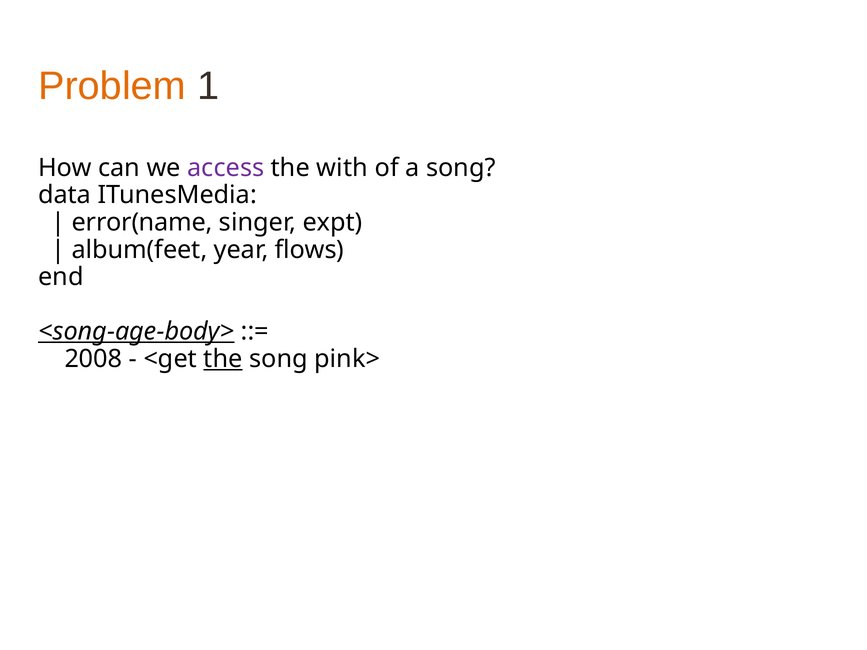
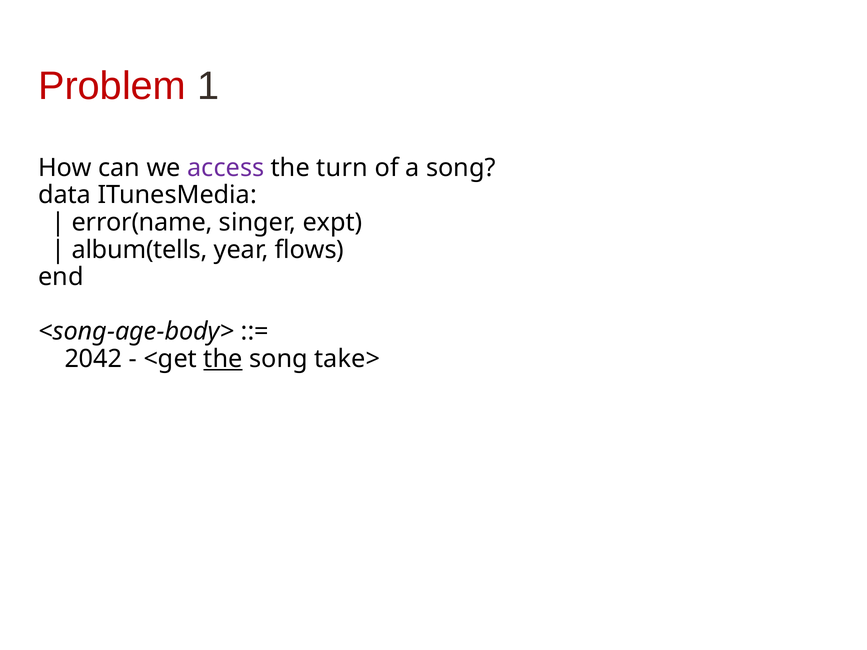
Problem colour: orange -> red
with: with -> turn
album(feet: album(feet -> album(tells
<song-age-body> underline: present -> none
2008: 2008 -> 2042
pink>: pink> -> take>
